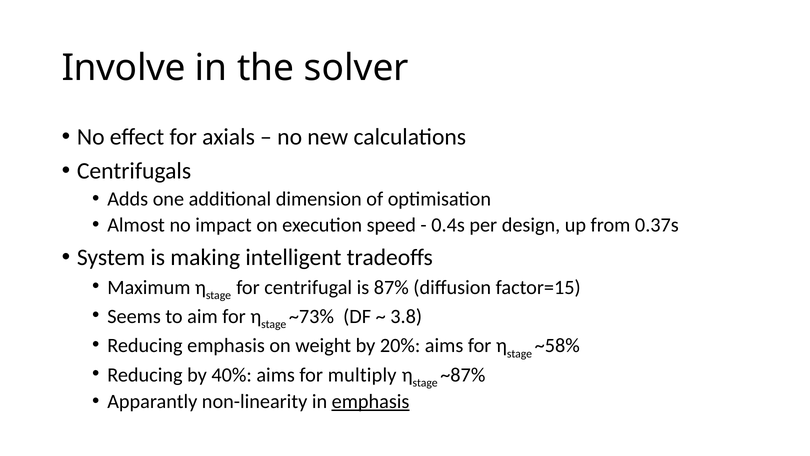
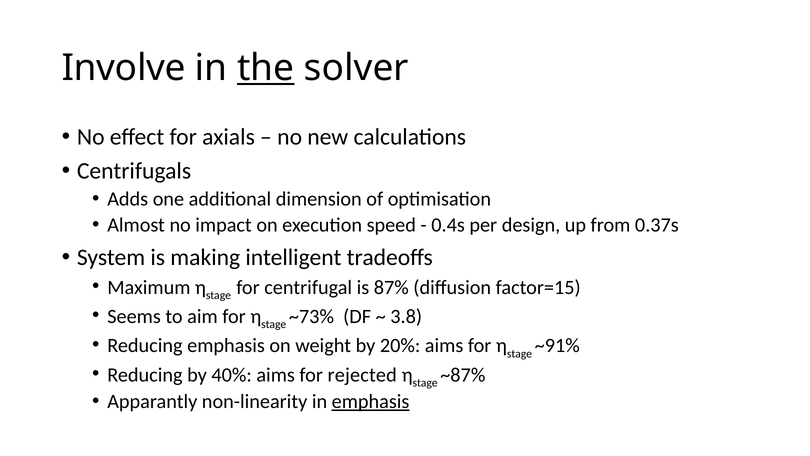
the underline: none -> present
~58%: ~58% -> ~91%
multiply: multiply -> rejected
